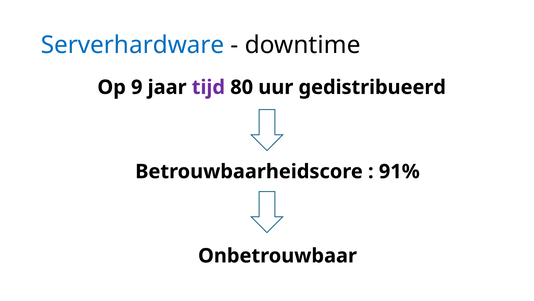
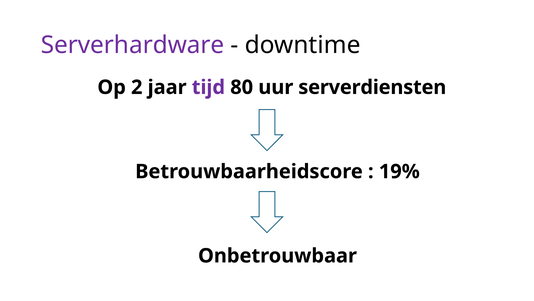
Serverhardware colour: blue -> purple
9: 9 -> 2
gedistribueerd: gedistribueerd -> serverdiensten
91%: 91% -> 19%
